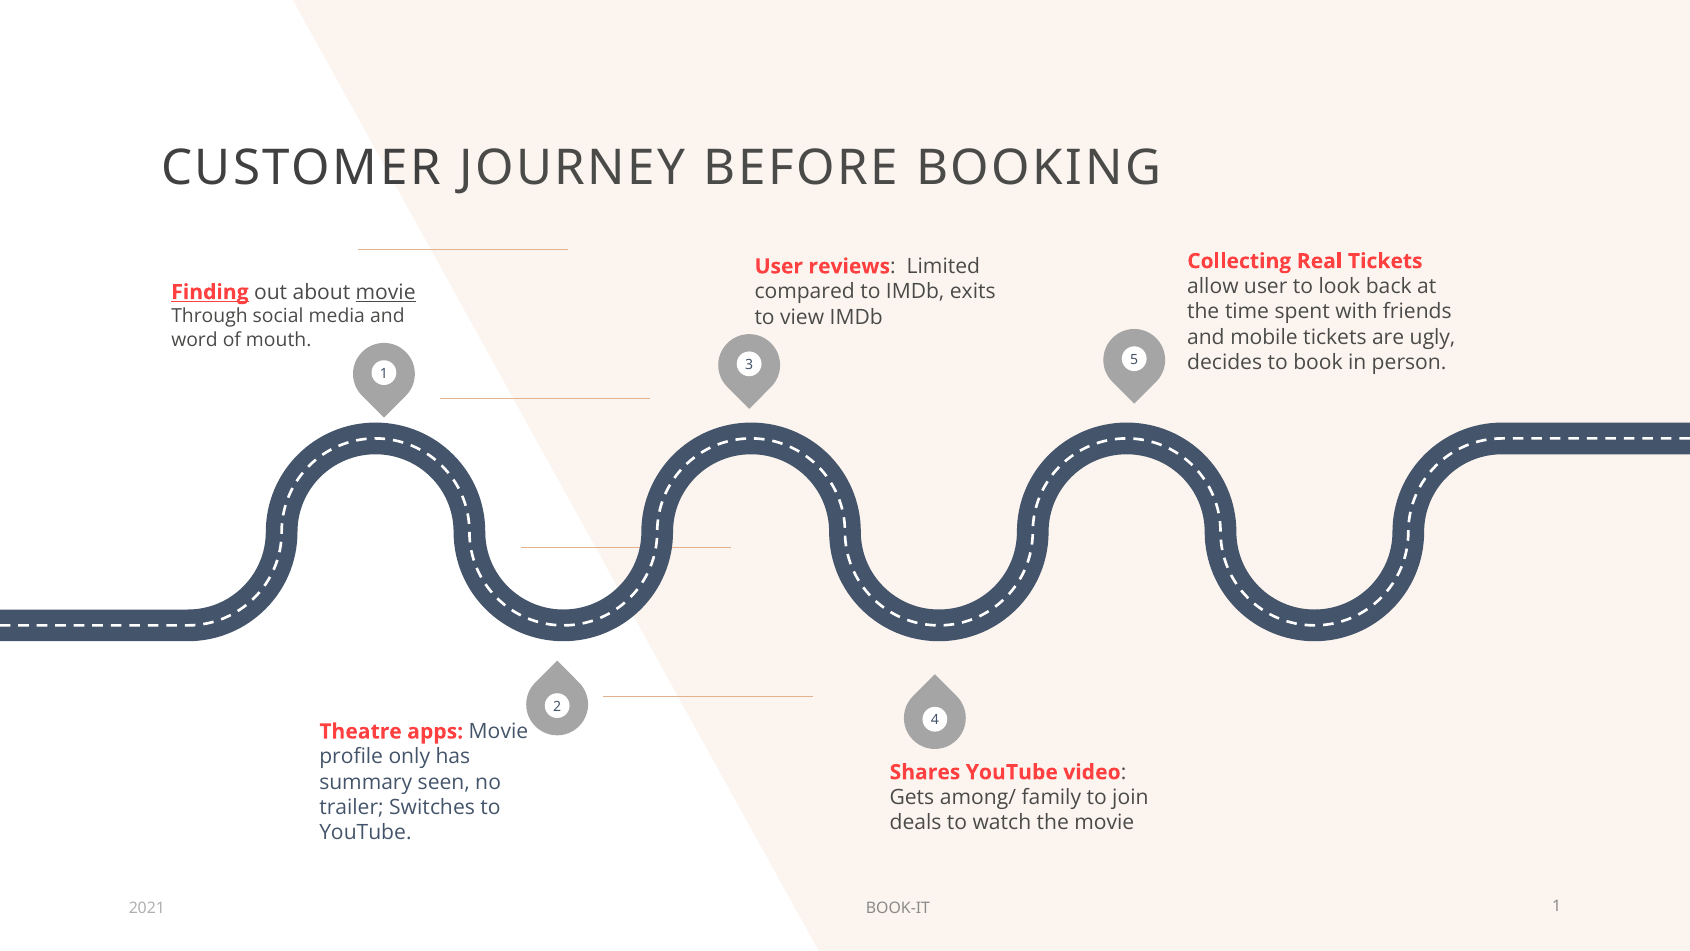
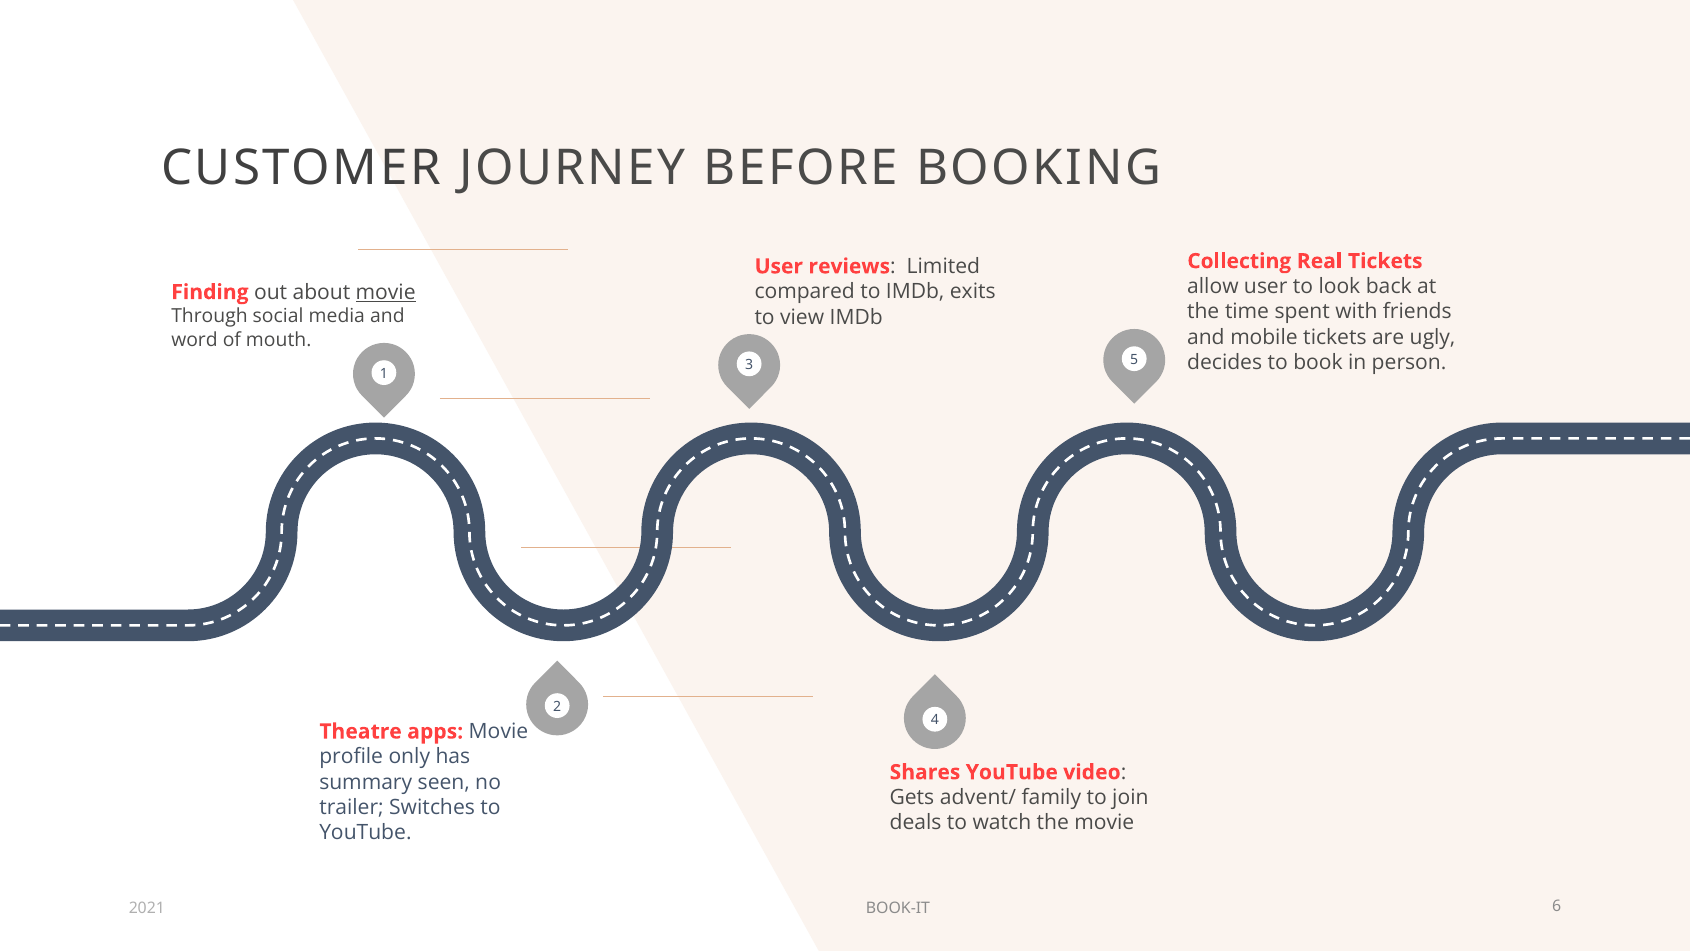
Finding underline: present -> none
among/: among/ -> advent/
BOOK-IT 1: 1 -> 6
